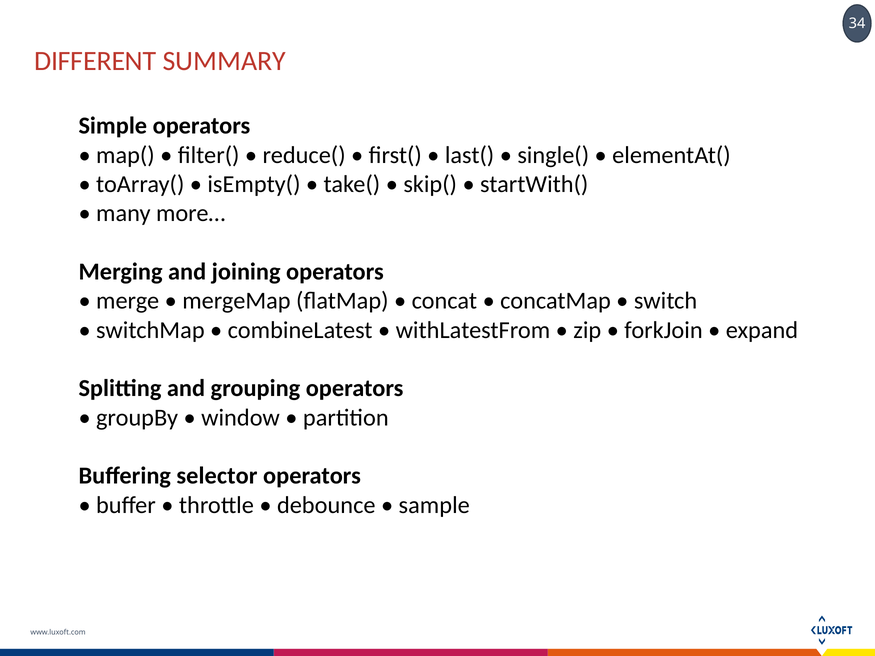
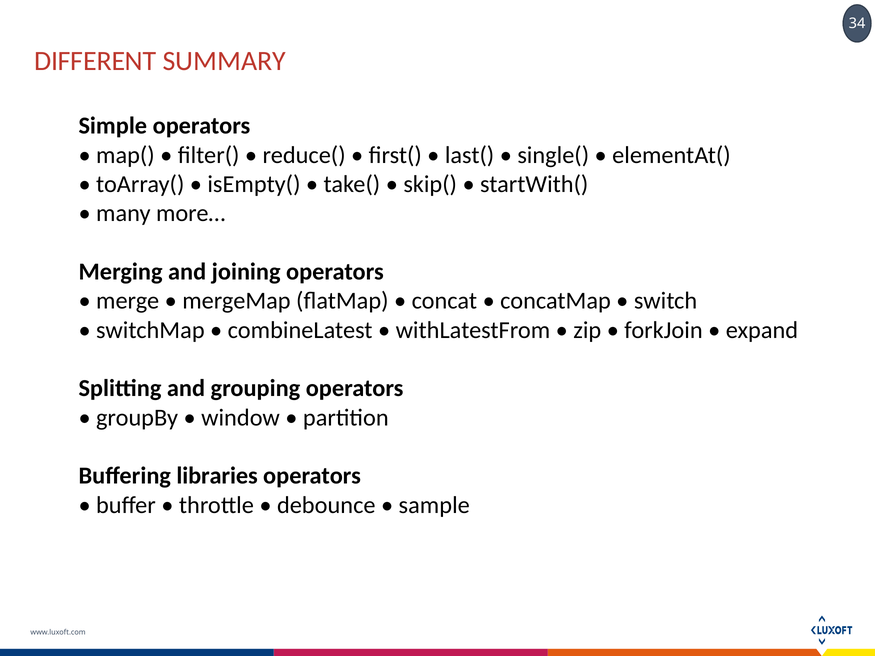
selector: selector -> libraries
